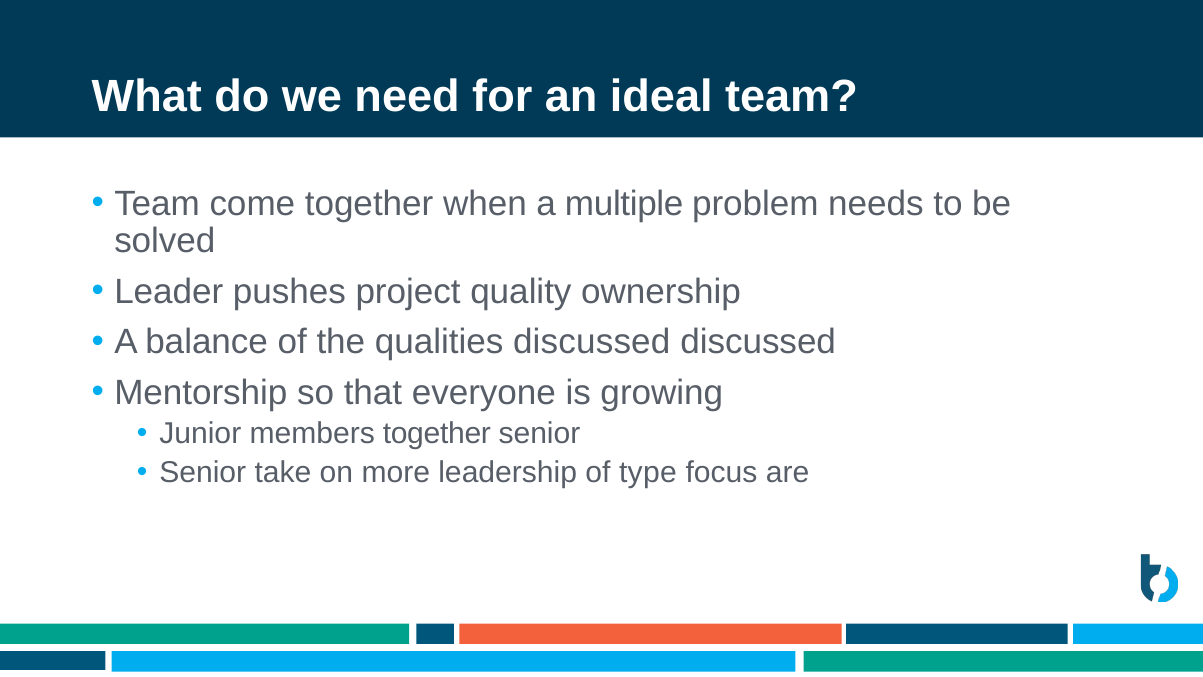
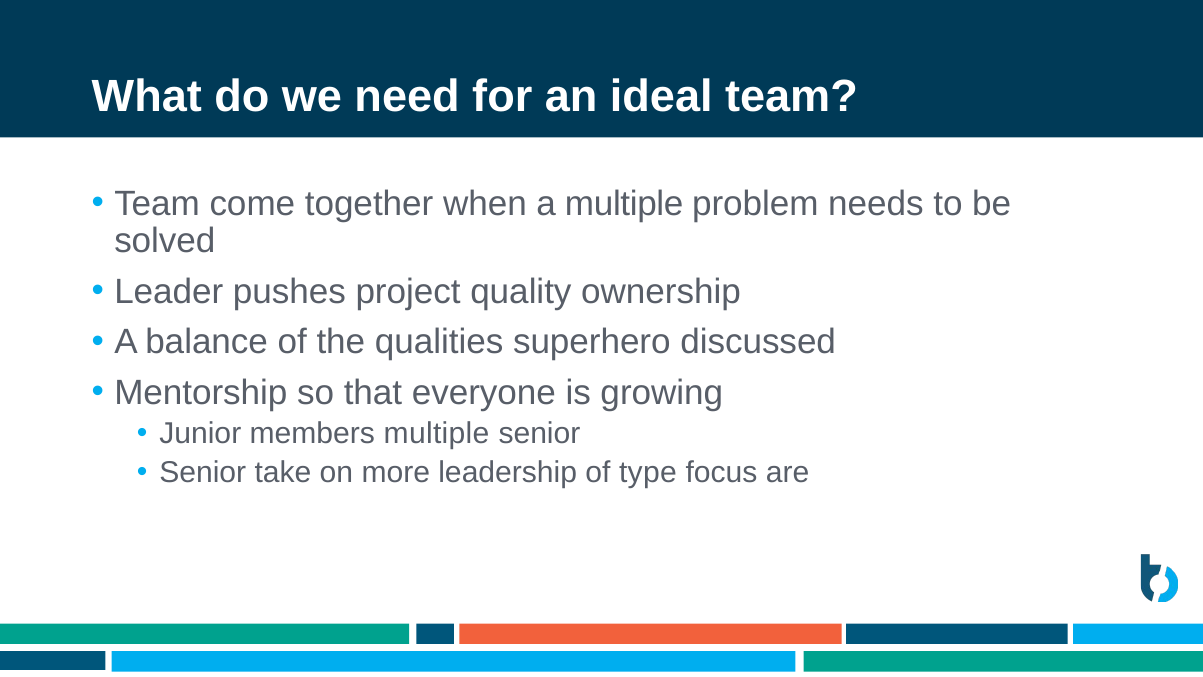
qualities discussed: discussed -> superhero
members together: together -> multiple
